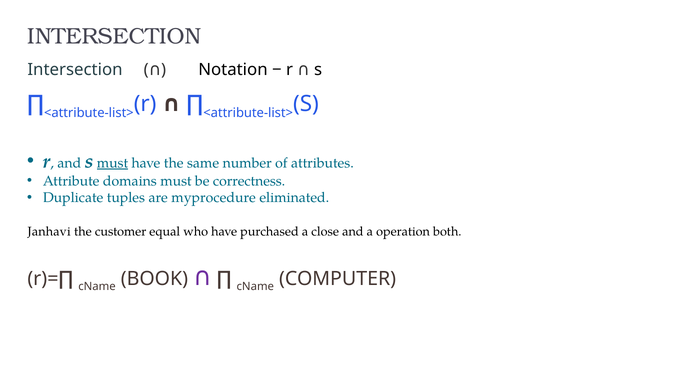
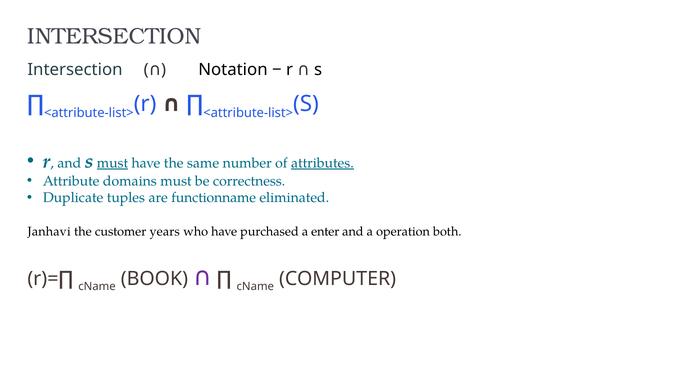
attributes underline: none -> present
myprocedure: myprocedure -> functionname
equal: equal -> years
close: close -> enter
